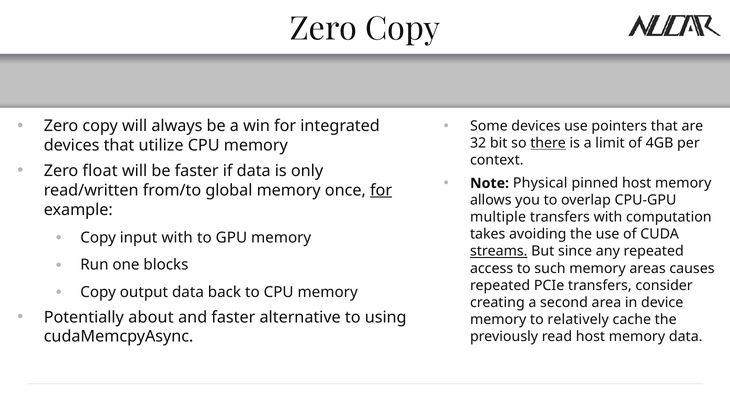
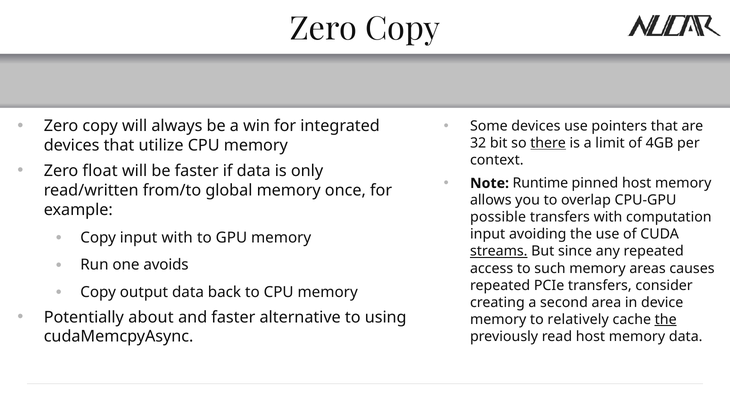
Physical: Physical -> Runtime
for at (381, 191) underline: present -> none
multiple: multiple -> possible
takes at (488, 235): takes -> input
blocks: blocks -> avoids
the at (666, 320) underline: none -> present
